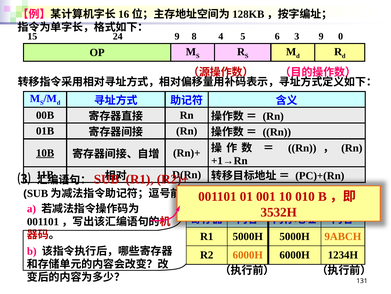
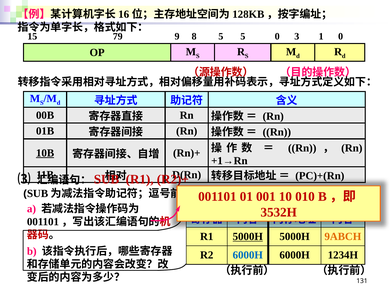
24: 24 -> 79
8 4: 4 -> 5
5 6: 6 -> 0
3 9: 9 -> 1
5000H at (248, 236) underline: none -> present
6000H at (248, 254) colour: orange -> blue
